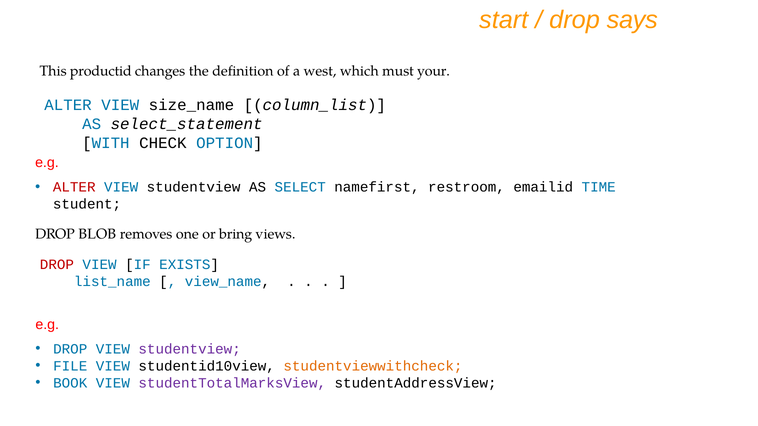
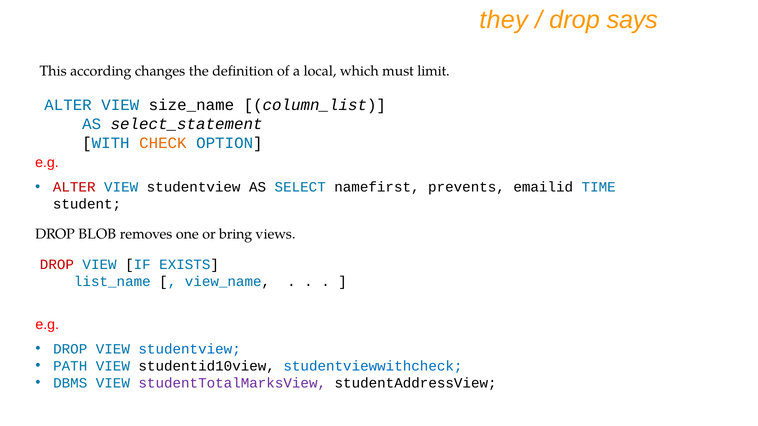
start: start -> they
productid: productid -> according
west: west -> local
your: your -> limit
CHECK colour: black -> orange
restroom: restroom -> prevents
studentview at (190, 349) colour: purple -> blue
FILE: FILE -> PATH
studentviewwithcheck colour: orange -> blue
BOOK: BOOK -> DBMS
